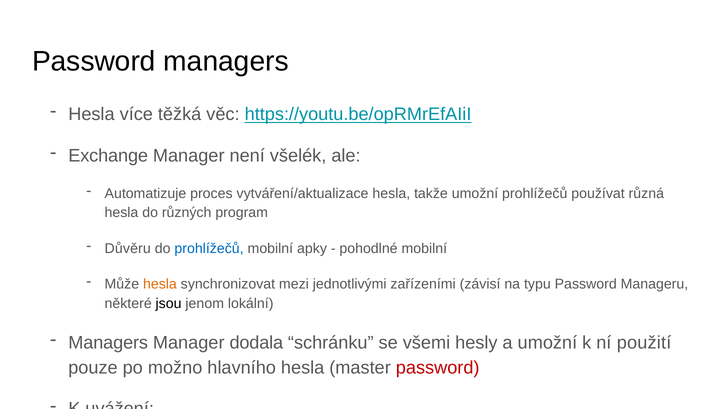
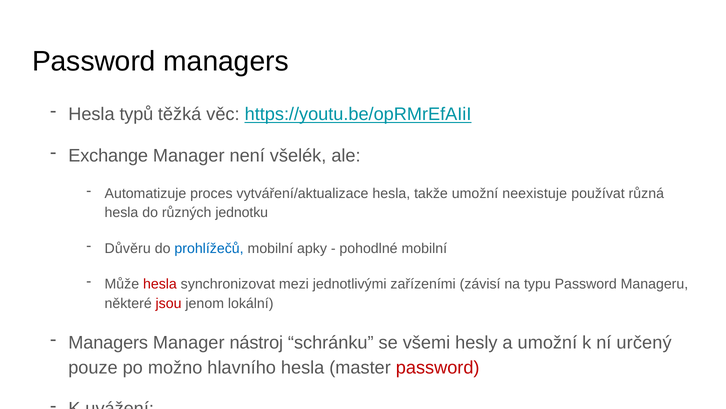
více: více -> typů
umožní prohlížečů: prohlížečů -> neexistuje
program: program -> jednotku
hesla at (160, 284) colour: orange -> red
jsou at (169, 303) colour: black -> red
Manager dodala: dodala -> nástroj
použití: použití -> určený
